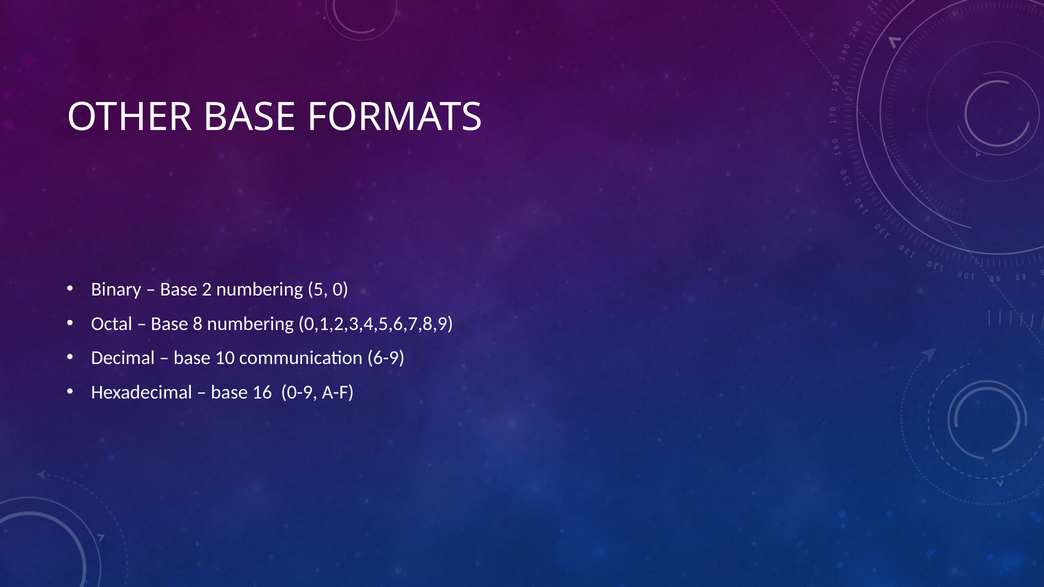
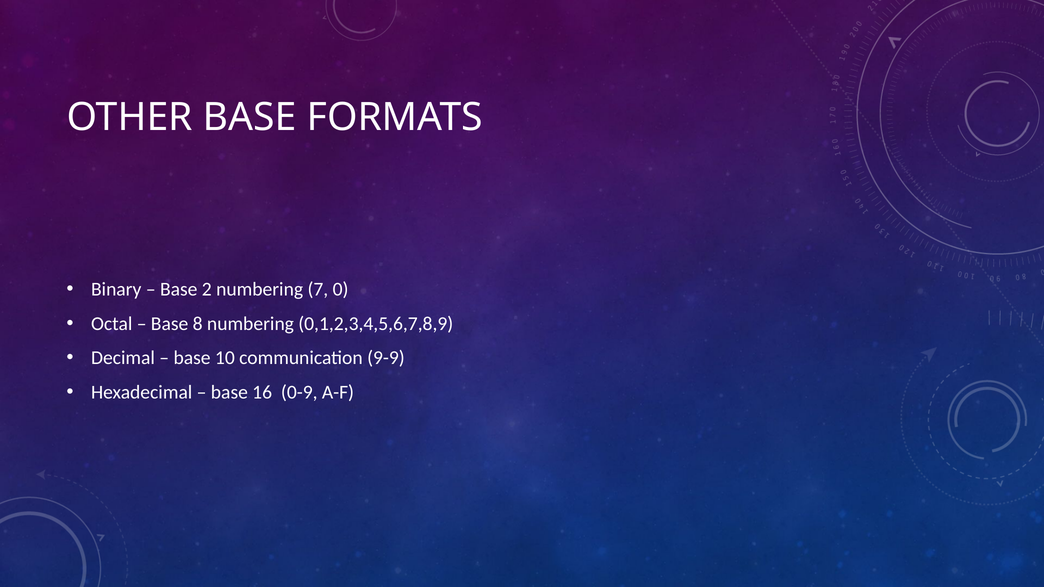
5: 5 -> 7
6-9: 6-9 -> 9-9
